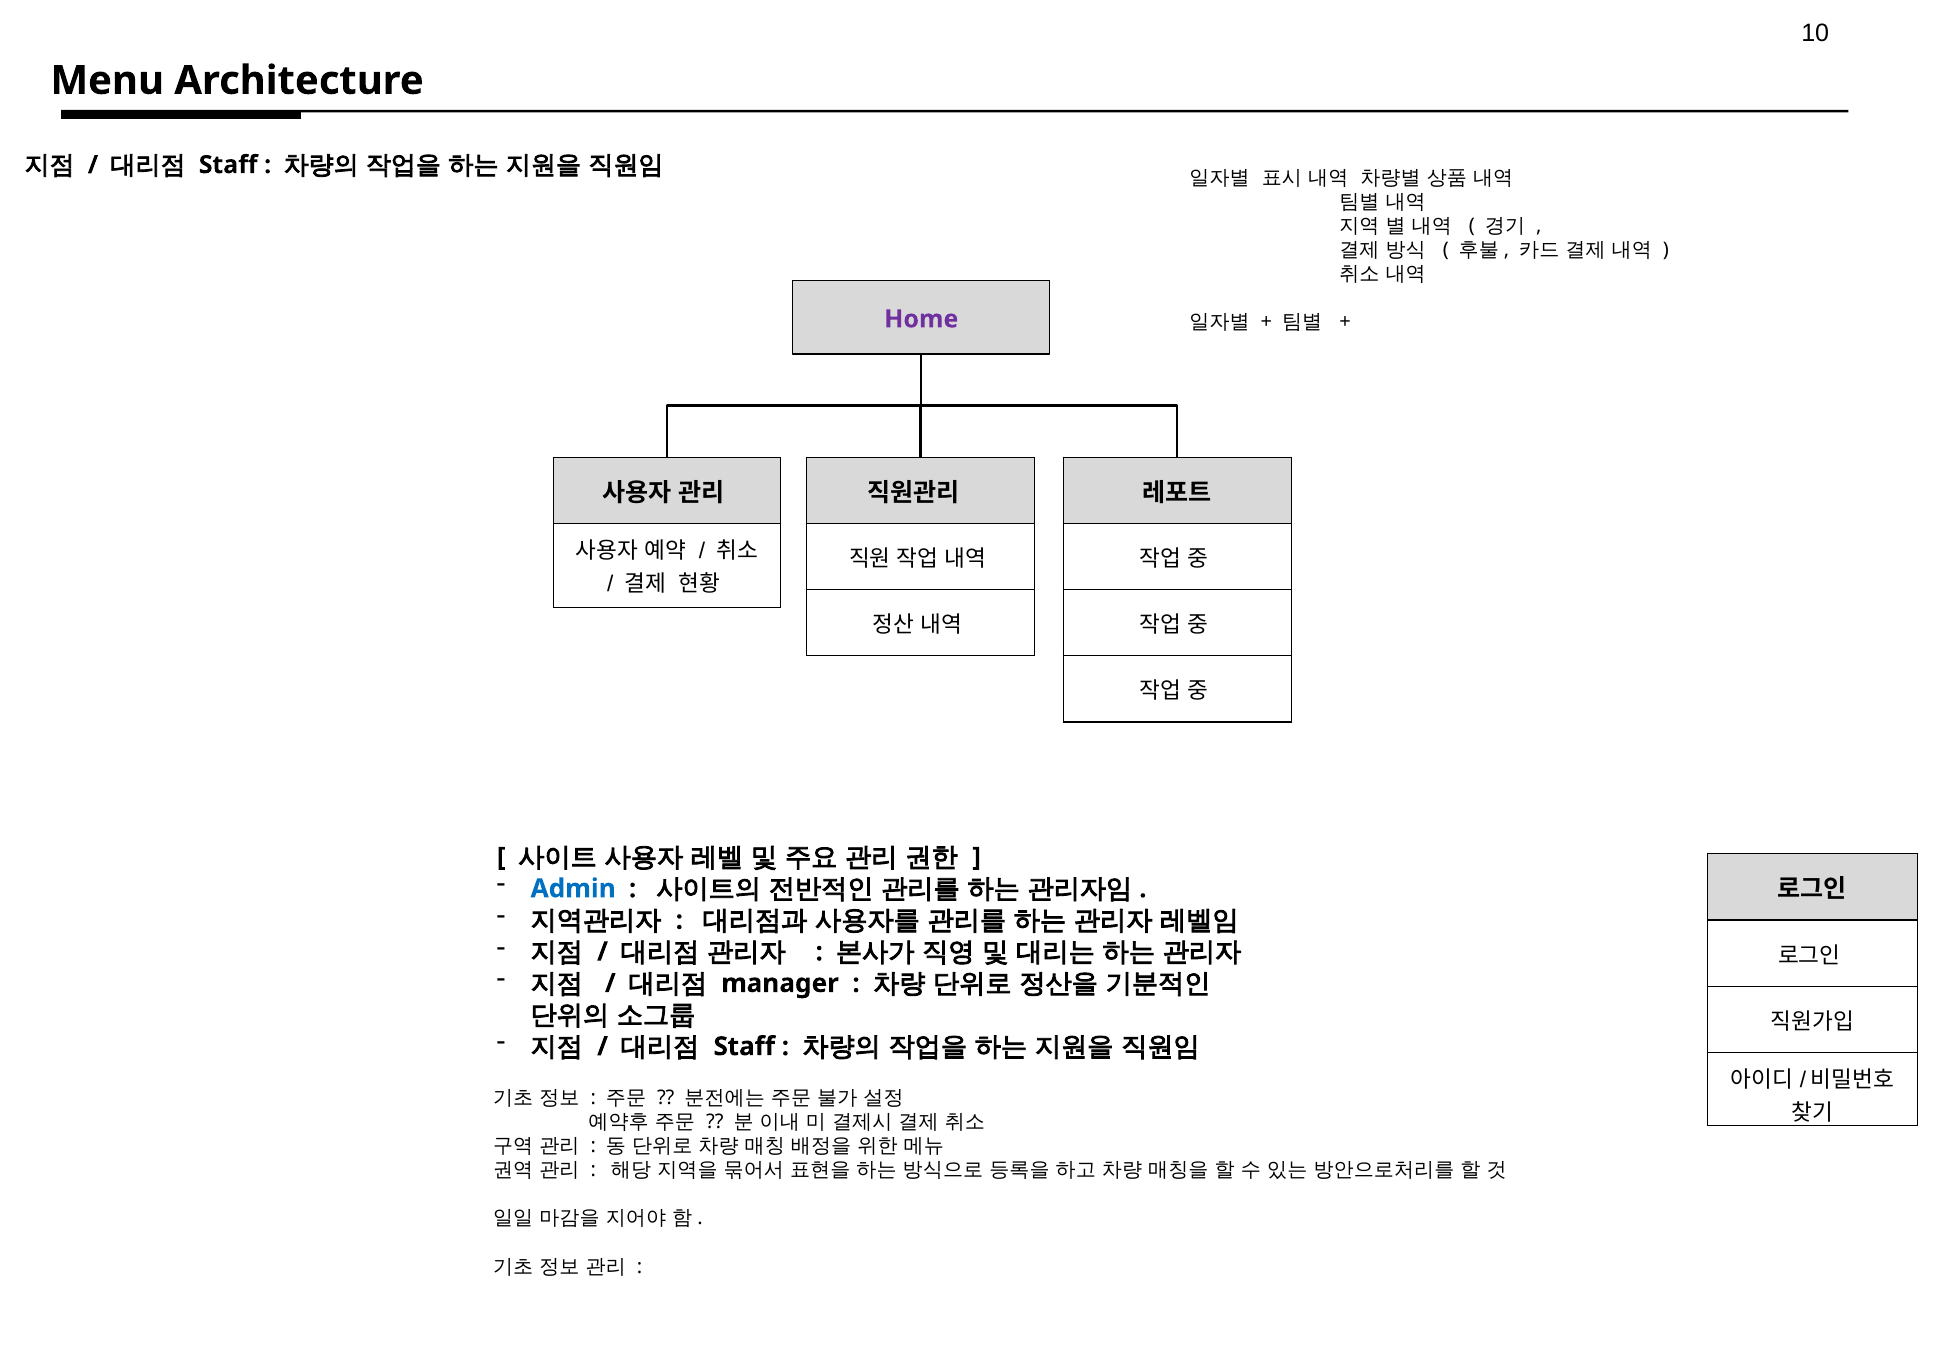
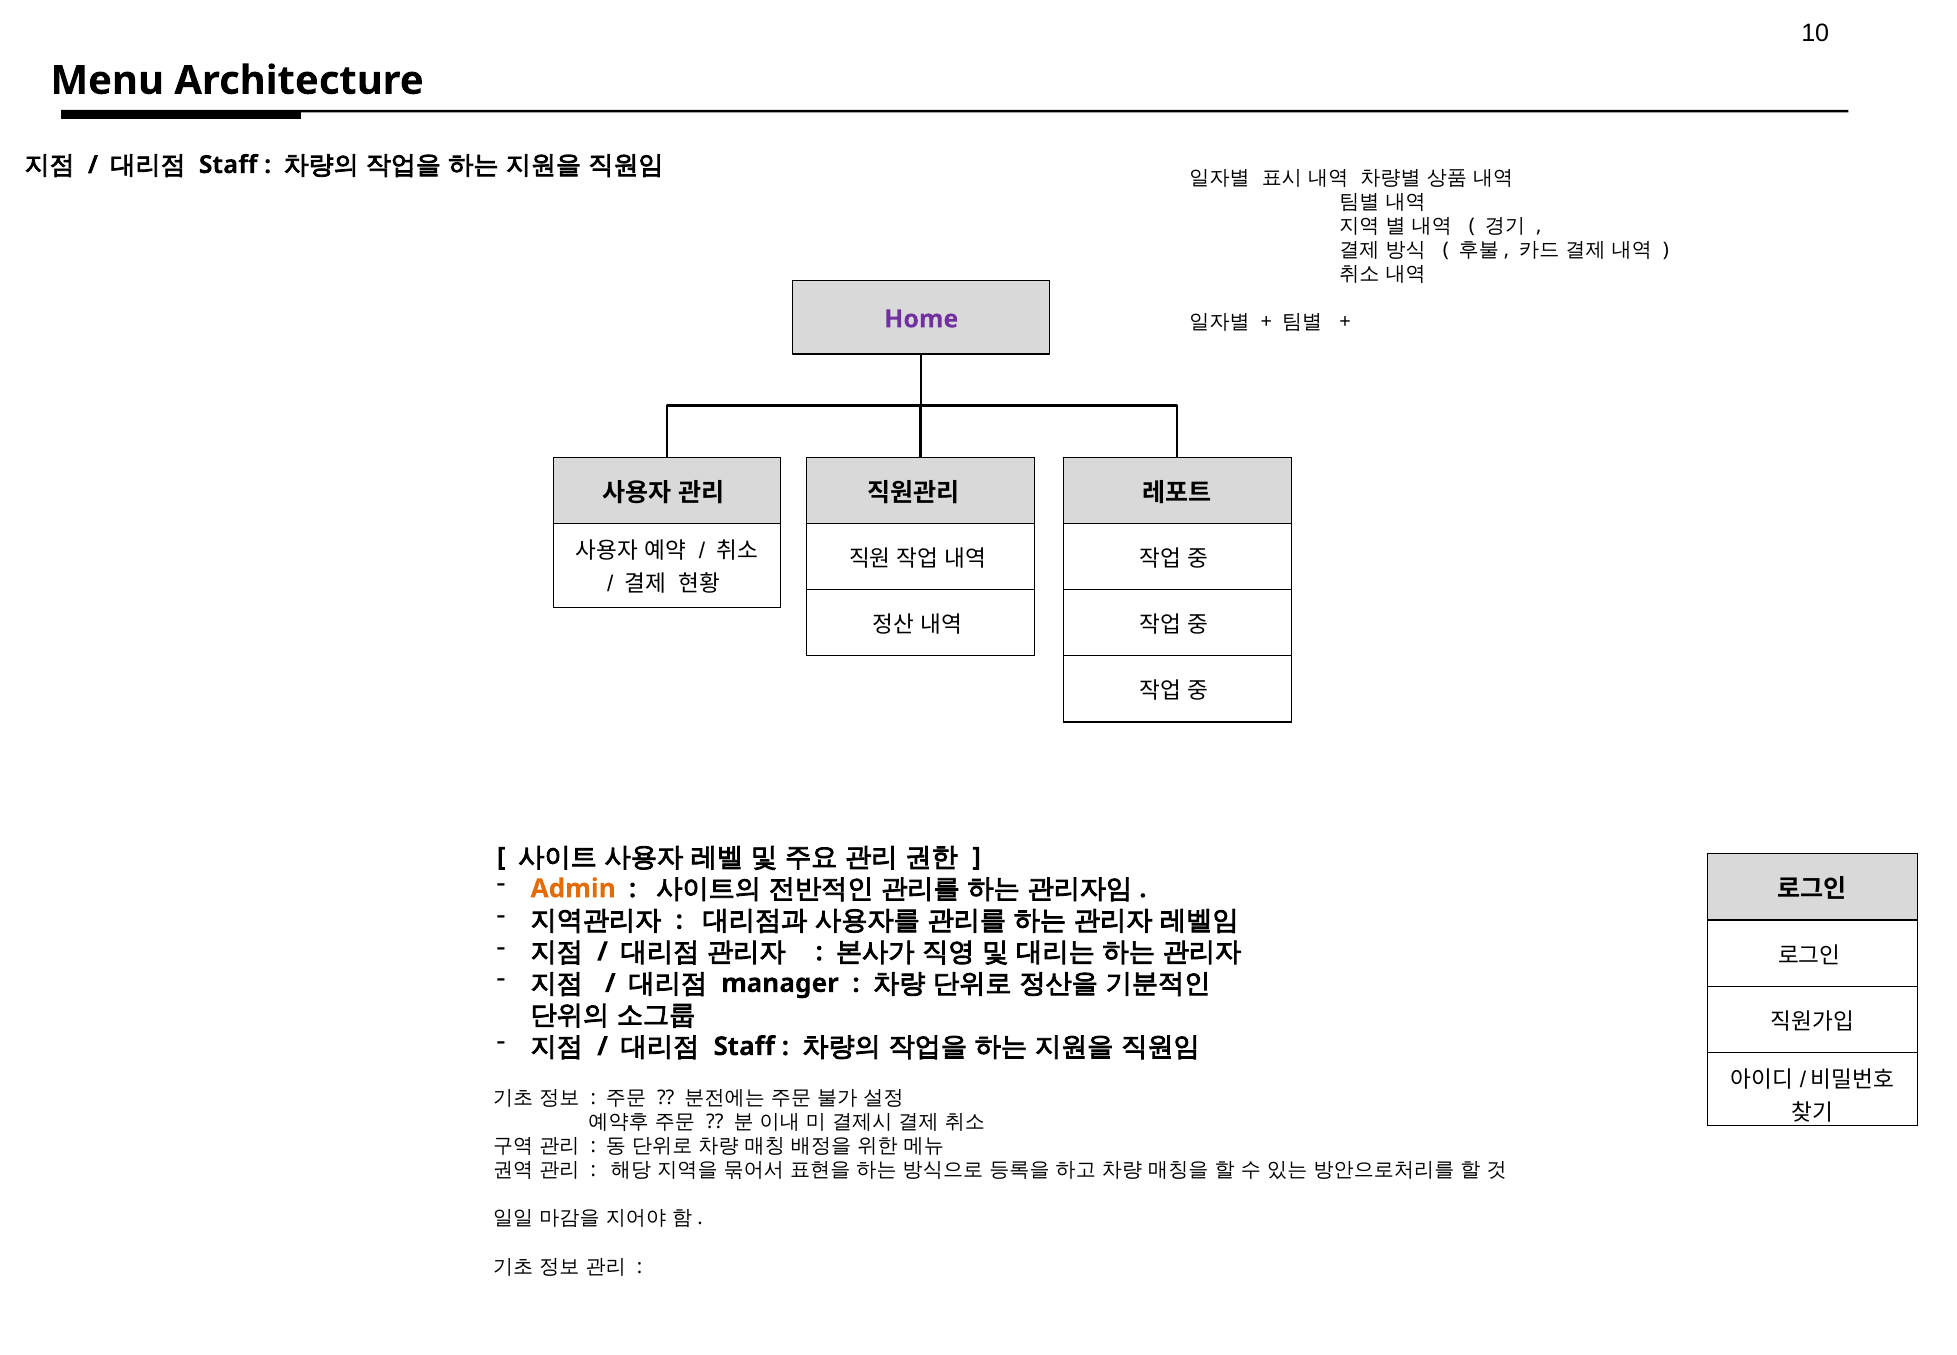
Admin colour: blue -> orange
